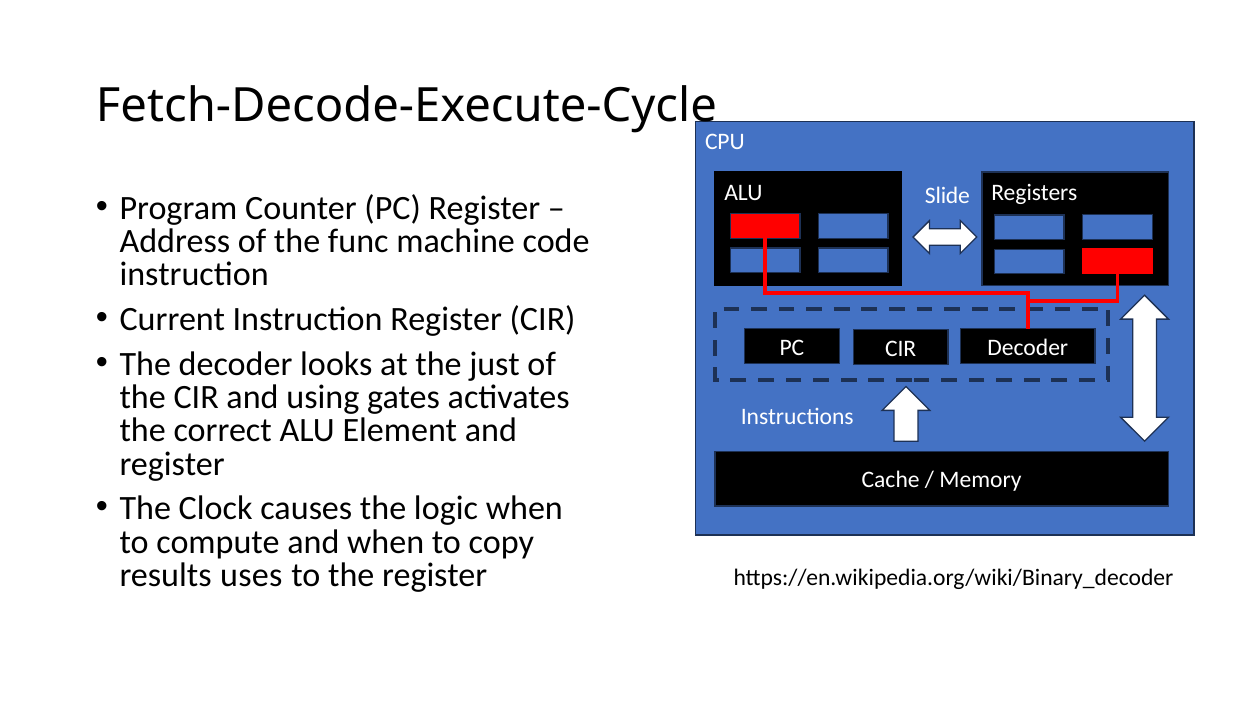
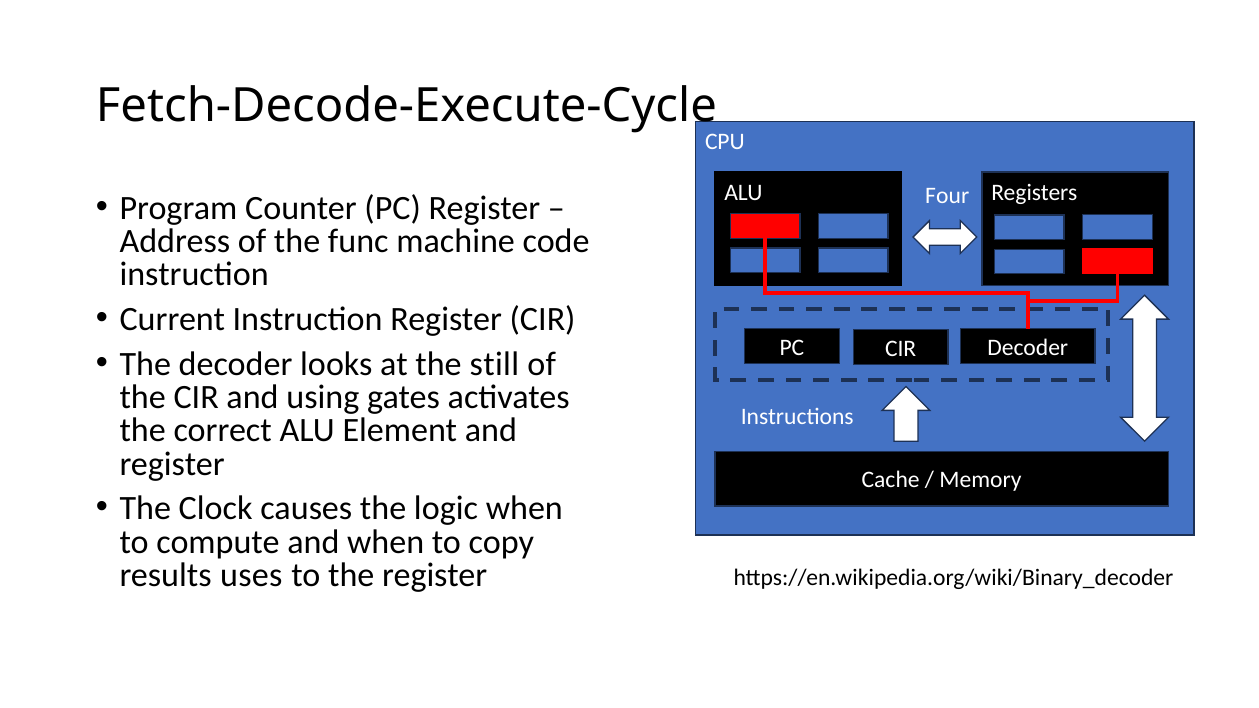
Slide: Slide -> Four
just: just -> still
